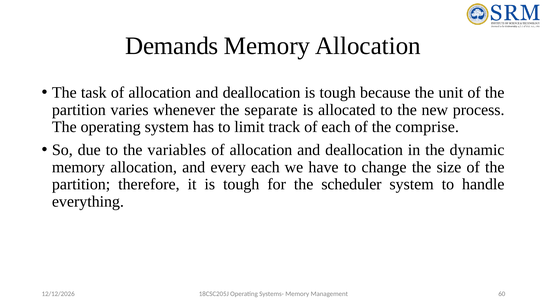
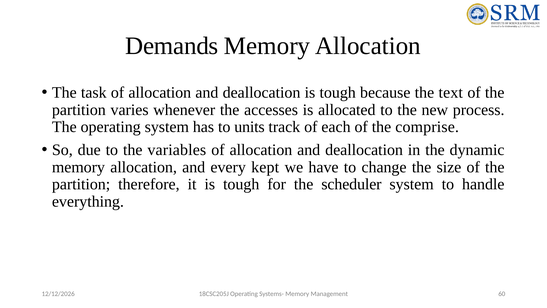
unit: unit -> text
separate: separate -> accesses
limit: limit -> units
every each: each -> kept
